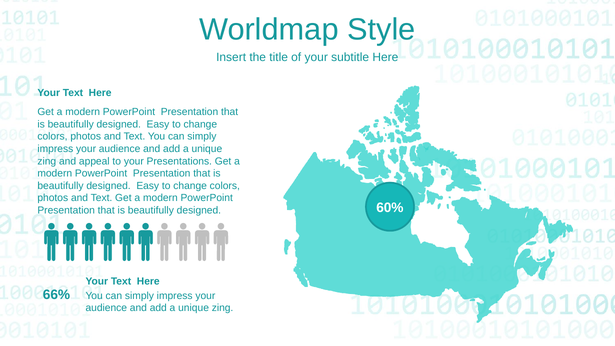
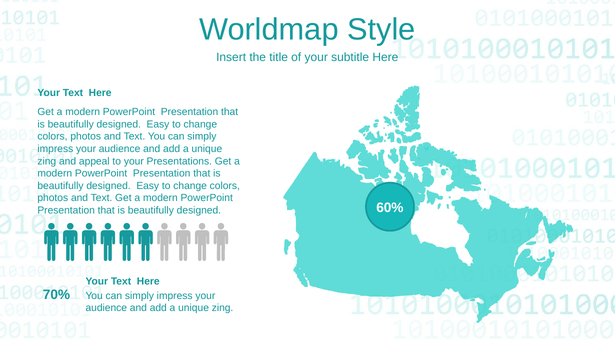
66%: 66% -> 70%
